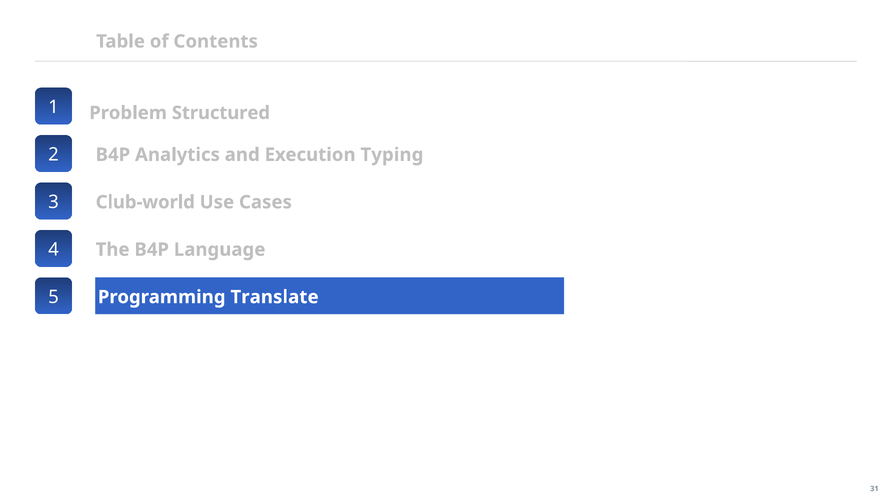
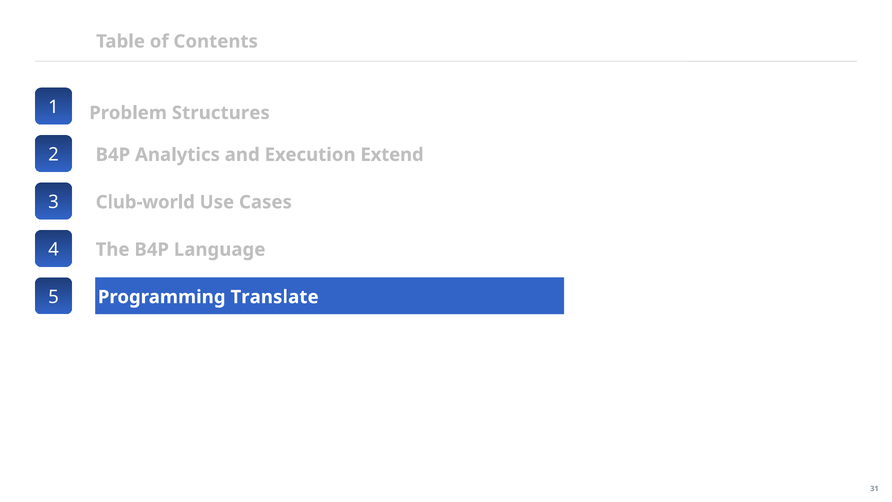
Structured: Structured -> Structures
Typing: Typing -> Extend
